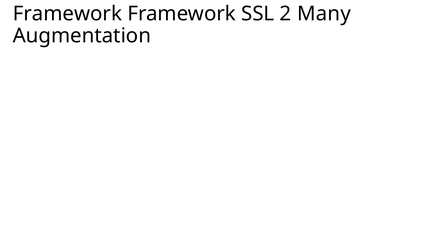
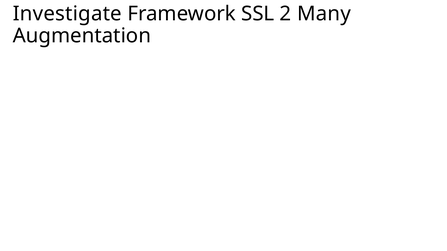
Framework at (67, 14): Framework -> Investigate
